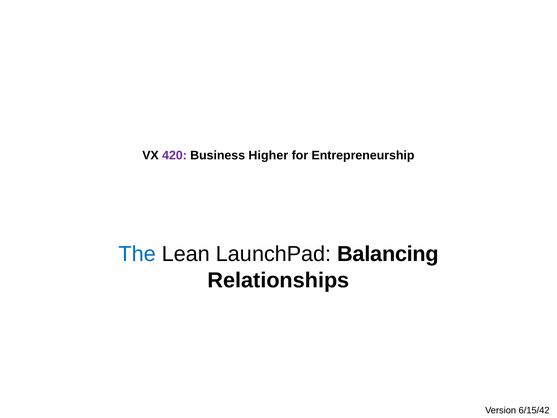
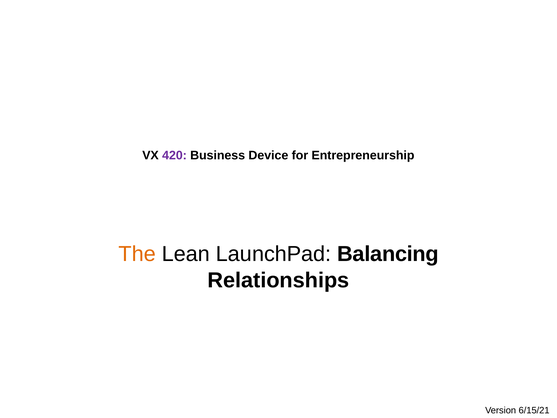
Higher: Higher -> Device
The colour: blue -> orange
6/15/42: 6/15/42 -> 6/15/21
